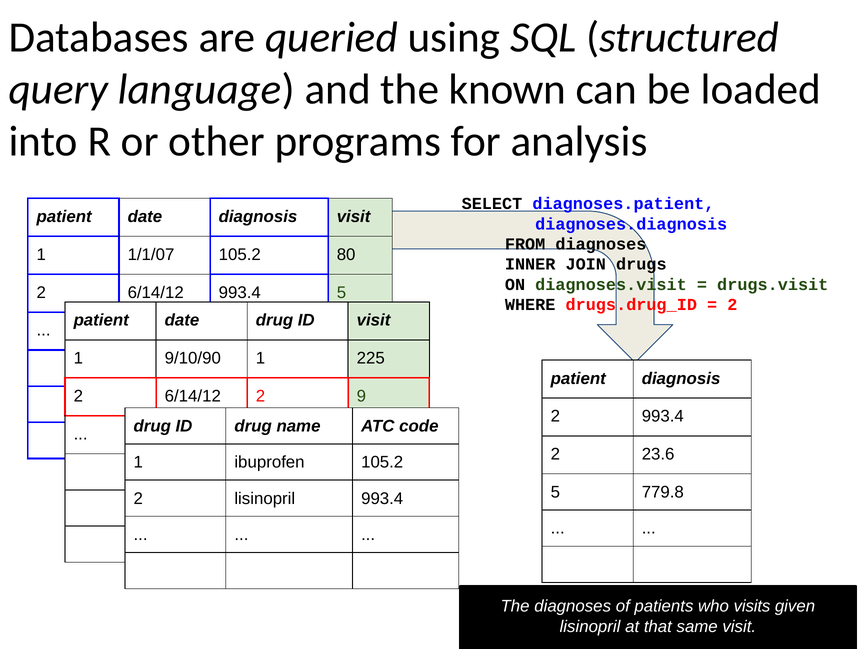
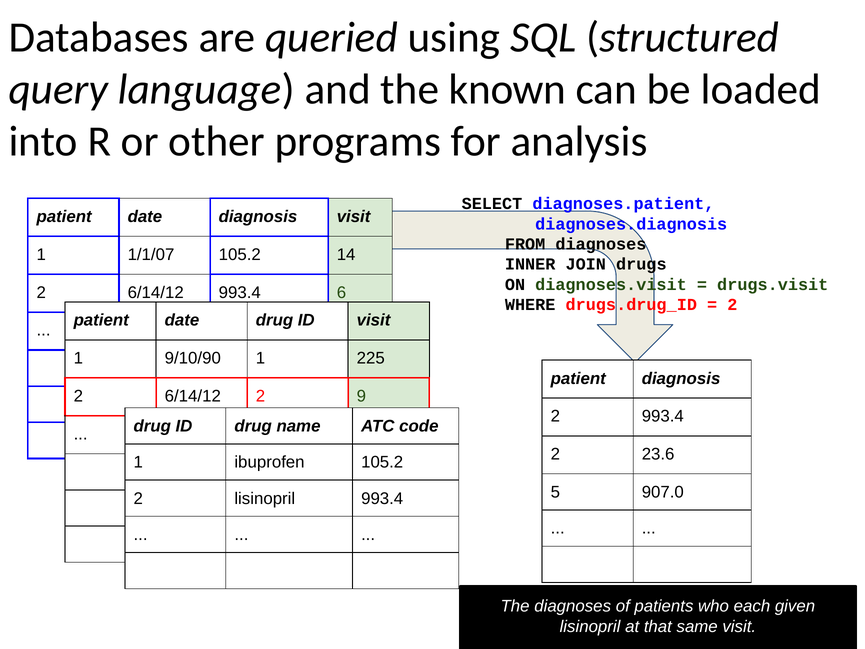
80: 80 -> 14
993.4 5: 5 -> 6
779.8: 779.8 -> 907.0
visits: visits -> each
